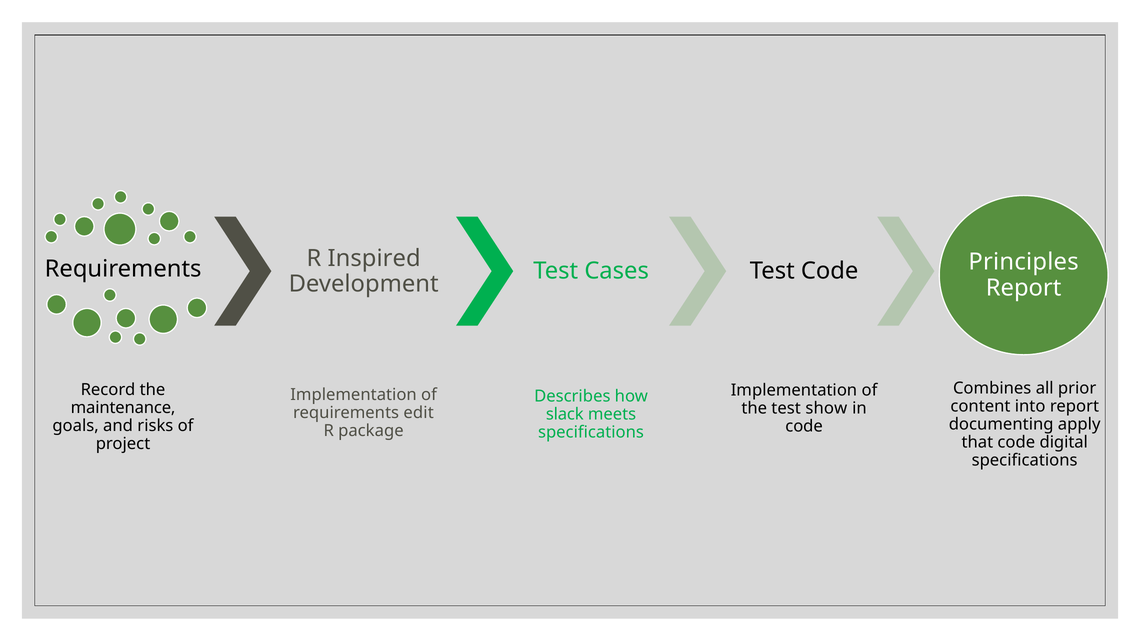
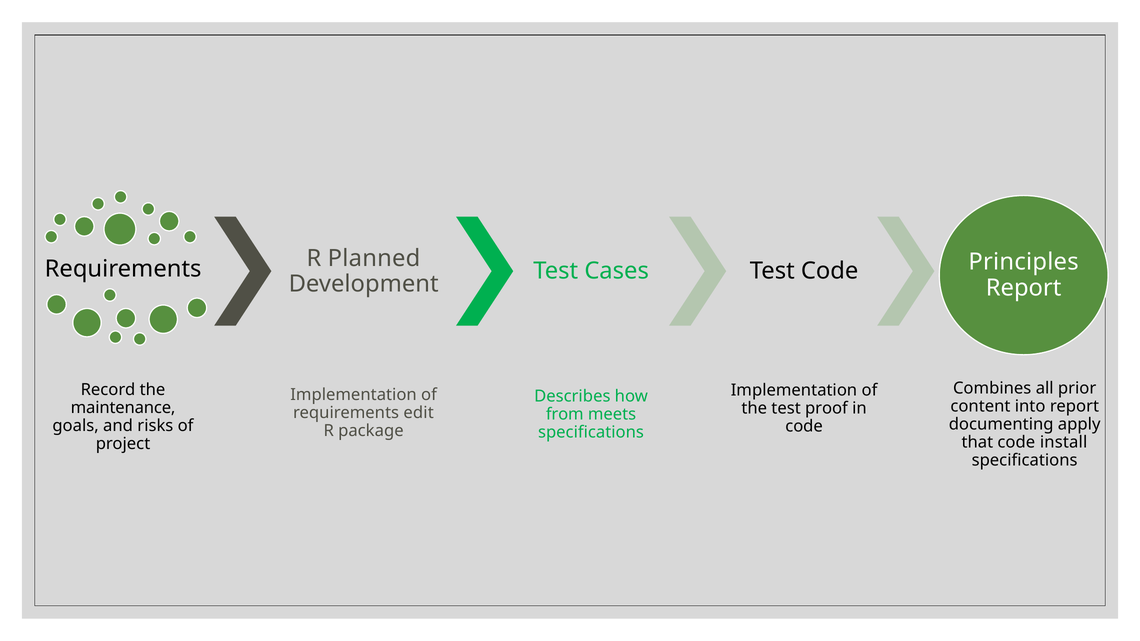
Inspired: Inspired -> Planned
show: show -> proof
slack: slack -> from
digital: digital -> install
